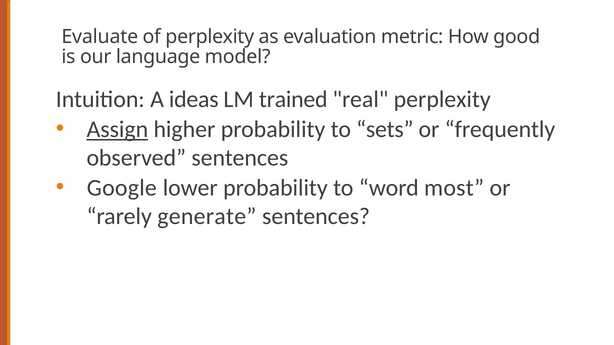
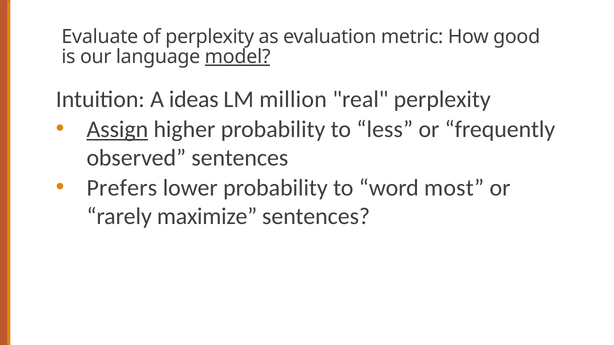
model underline: none -> present
trained: trained -> million
sets: sets -> less
Google: Google -> Prefers
generate: generate -> maximize
